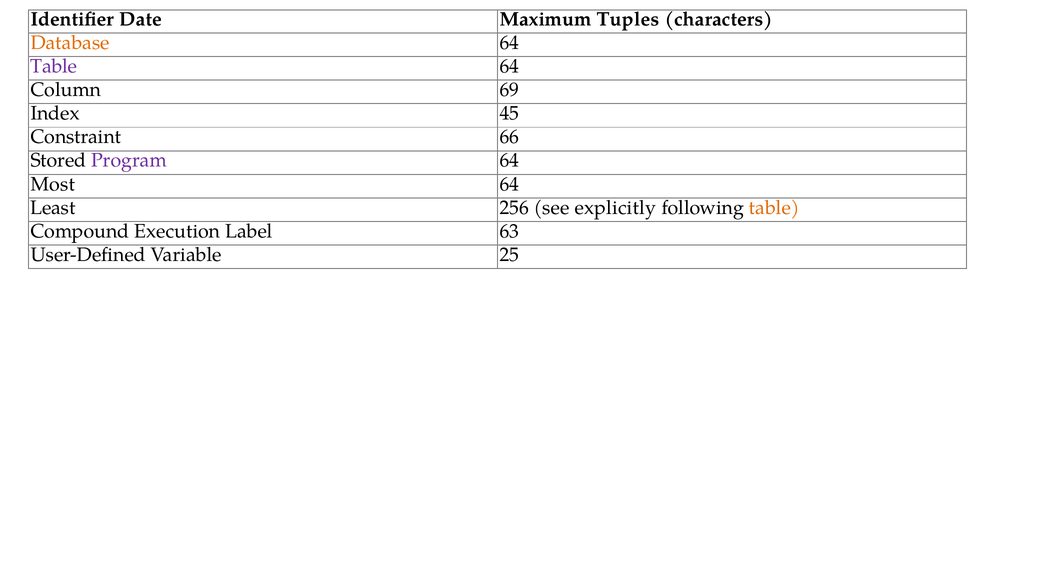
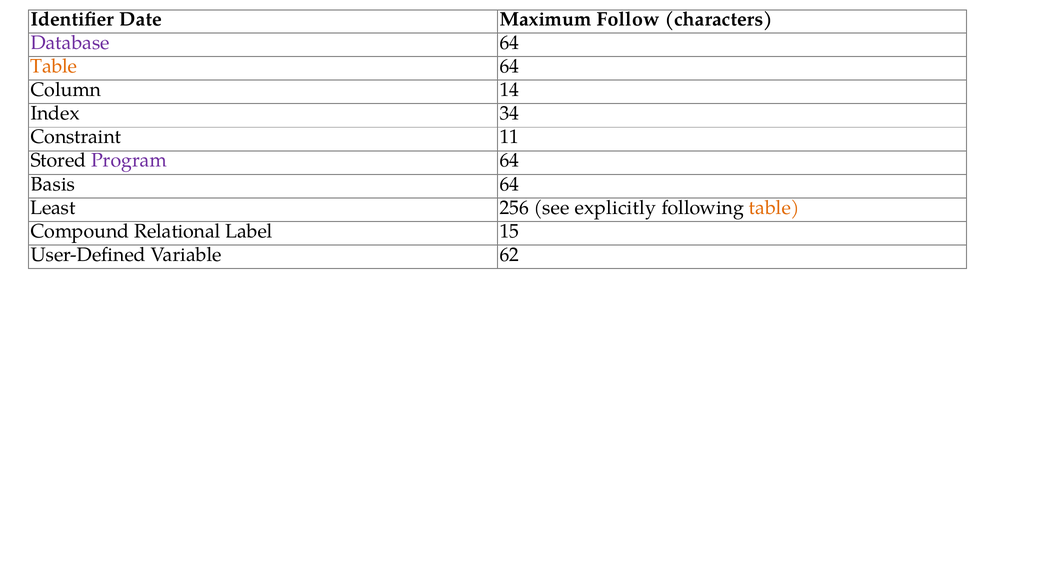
Tuples: Tuples -> Follow
Database colour: orange -> purple
Table at (54, 66) colour: purple -> orange
69: 69 -> 14
45: 45 -> 34
66: 66 -> 11
Most: Most -> Basis
Execution: Execution -> Relational
63: 63 -> 15
25: 25 -> 62
